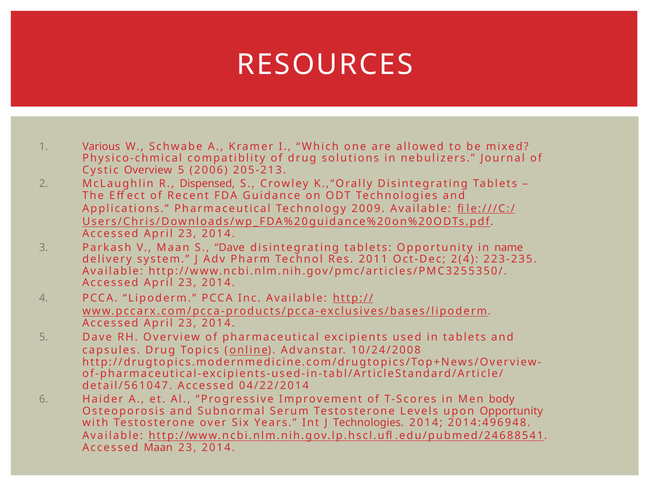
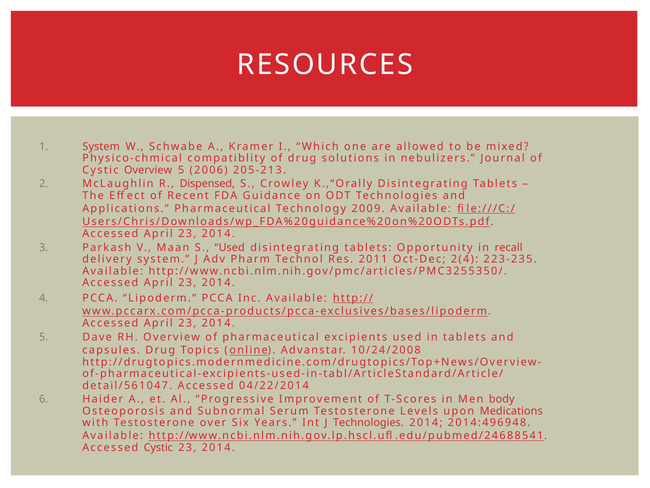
Various at (101, 146): Various -> System
S Dave: Dave -> Used
name: name -> recall
upon Opportunity: Opportunity -> Medications
Accessed Maan: Maan -> Cystic
